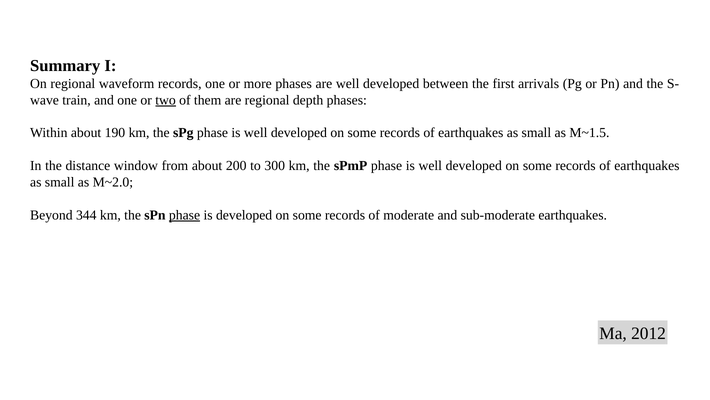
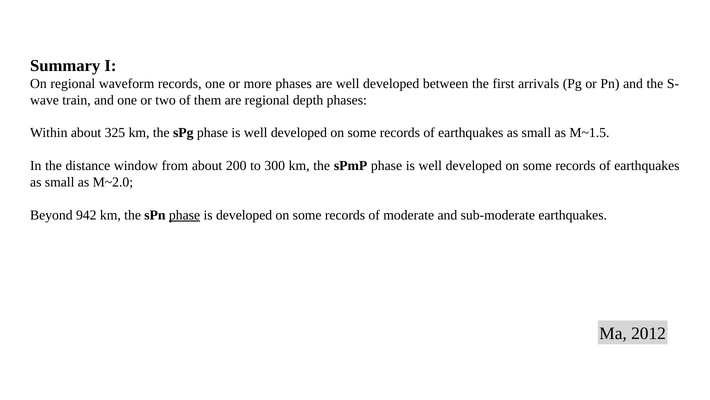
two underline: present -> none
190: 190 -> 325
344: 344 -> 942
